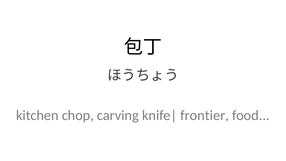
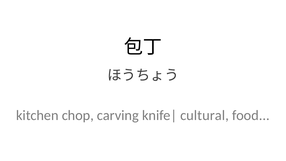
frontier: frontier -> cultural
